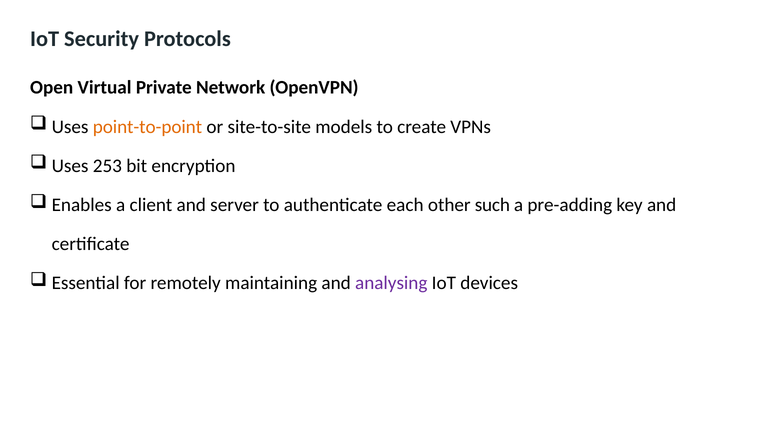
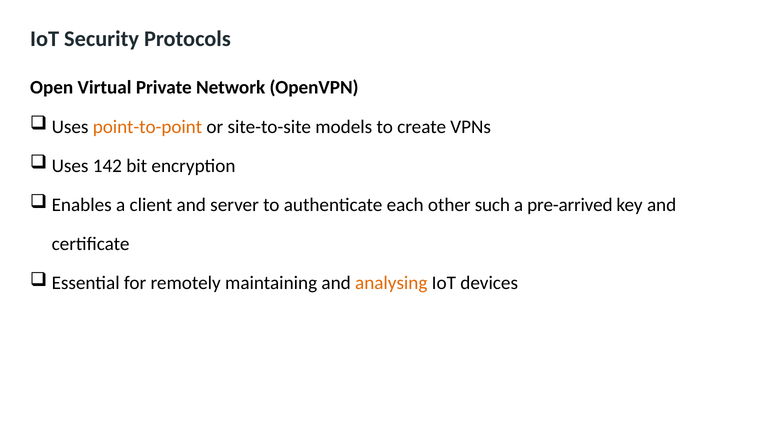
253: 253 -> 142
pre-adding: pre-adding -> pre-arrived
analysing colour: purple -> orange
